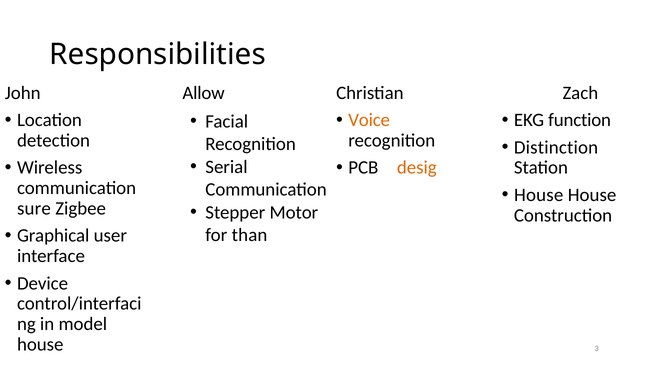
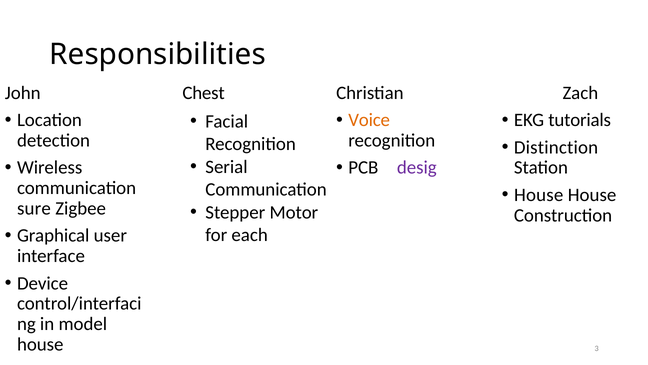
Allow: Allow -> Chest
function: function -> tutorials
desig colour: orange -> purple
than: than -> each
